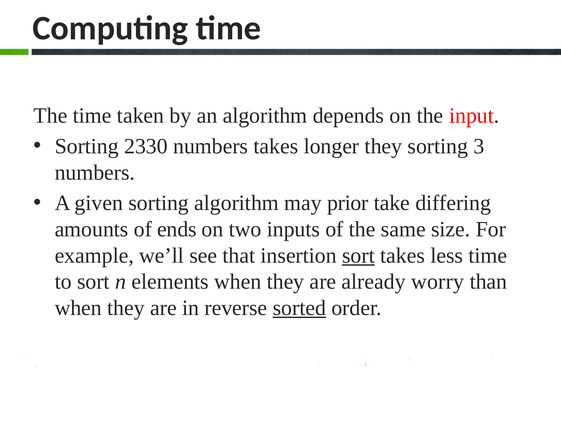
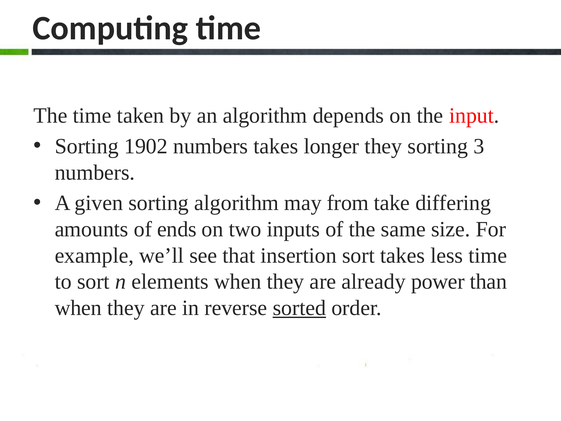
2330: 2330 -> 1902
prior: prior -> from
sort at (358, 255) underline: present -> none
worry: worry -> power
